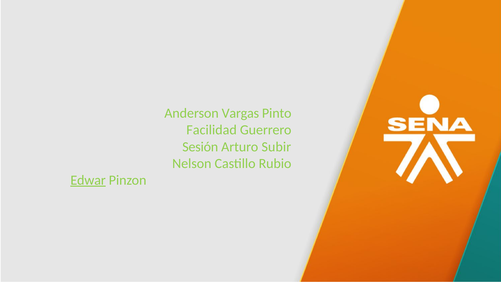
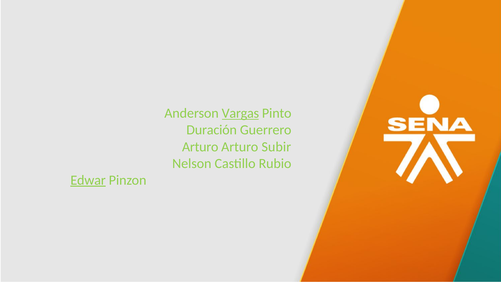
Vargas underline: none -> present
Facilidad: Facilidad -> Duración
Sesión at (200, 147): Sesión -> Arturo
